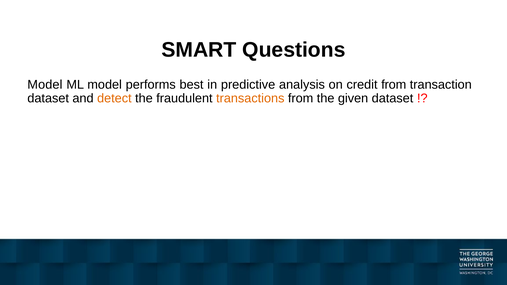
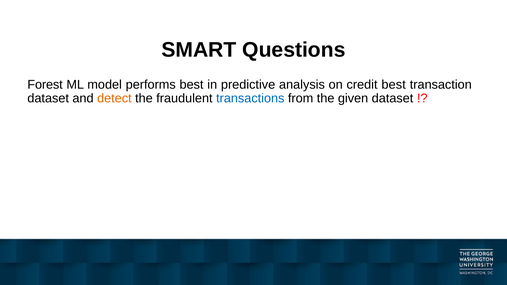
Model at (45, 85): Model -> Forest
credit from: from -> best
transactions colour: orange -> blue
